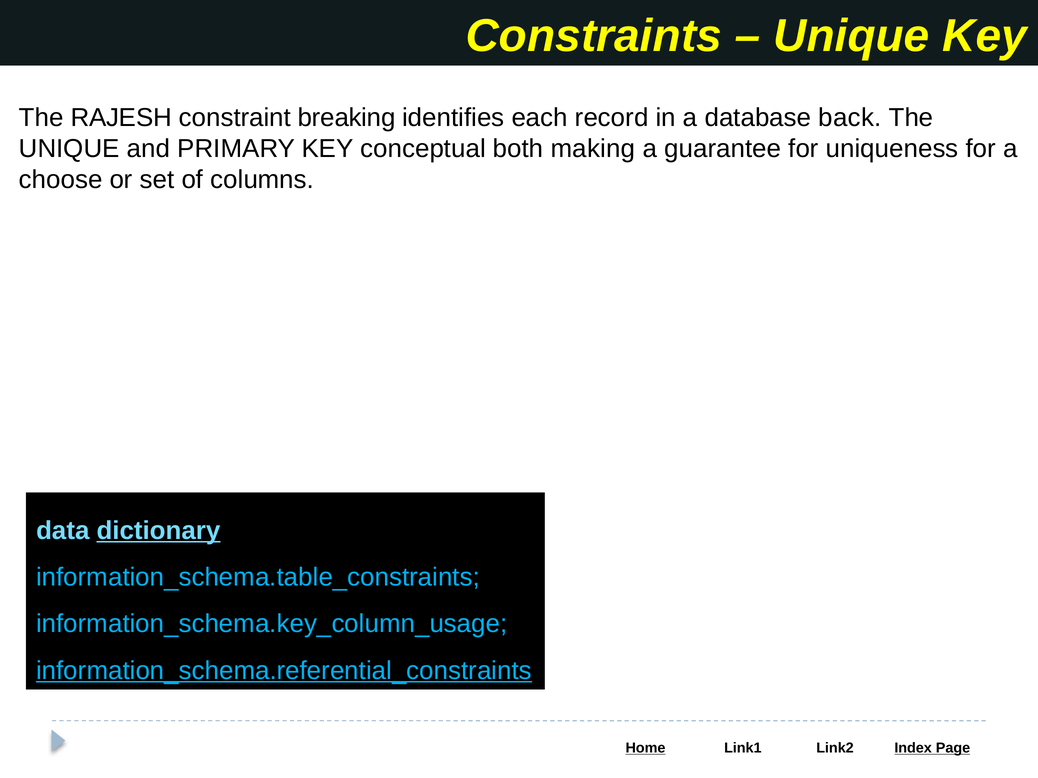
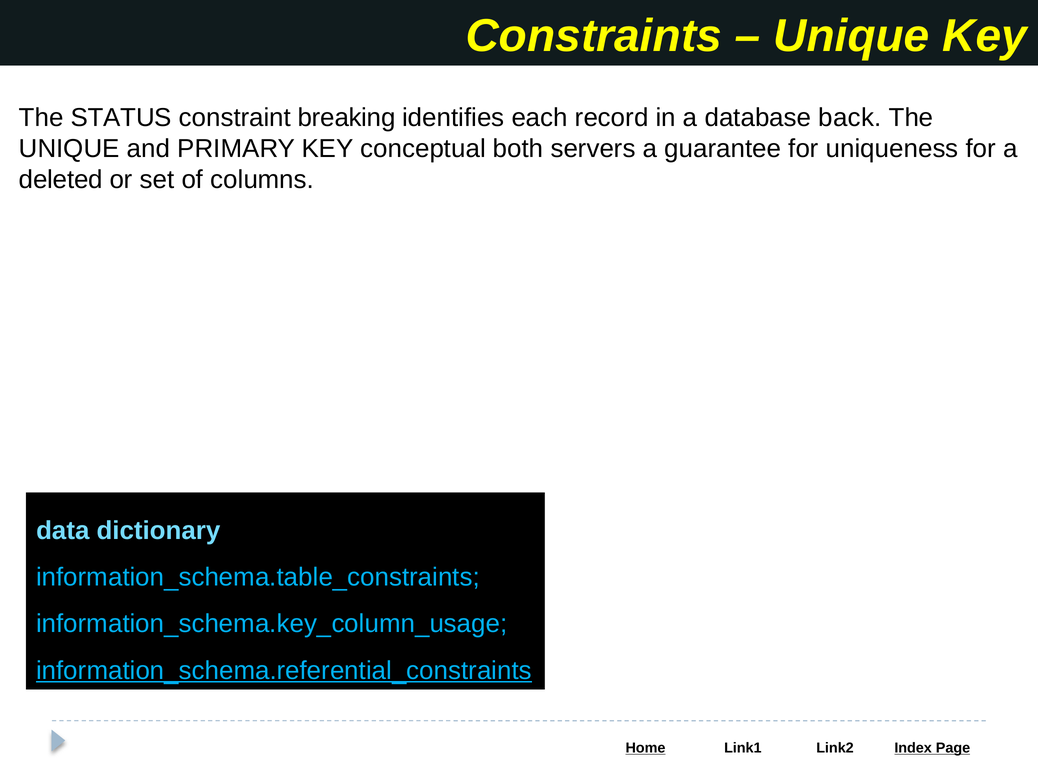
RAJESH: RAJESH -> STATUS
making: making -> servers
choose: choose -> deleted
dictionary underline: present -> none
